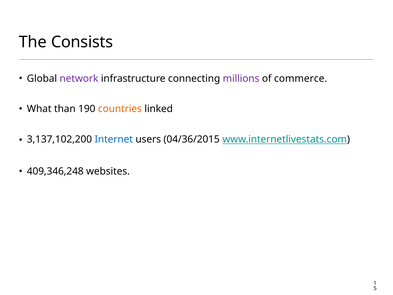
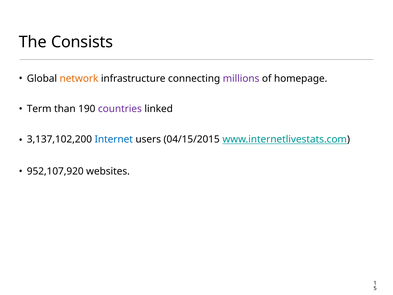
network colour: purple -> orange
commerce: commerce -> homepage
What: What -> Term
countries colour: orange -> purple
04/36/2015: 04/36/2015 -> 04/15/2015
409,346,248: 409,346,248 -> 952,107,920
